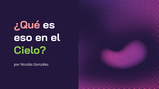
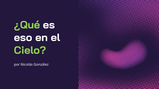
¿Qué colour: pink -> light green
